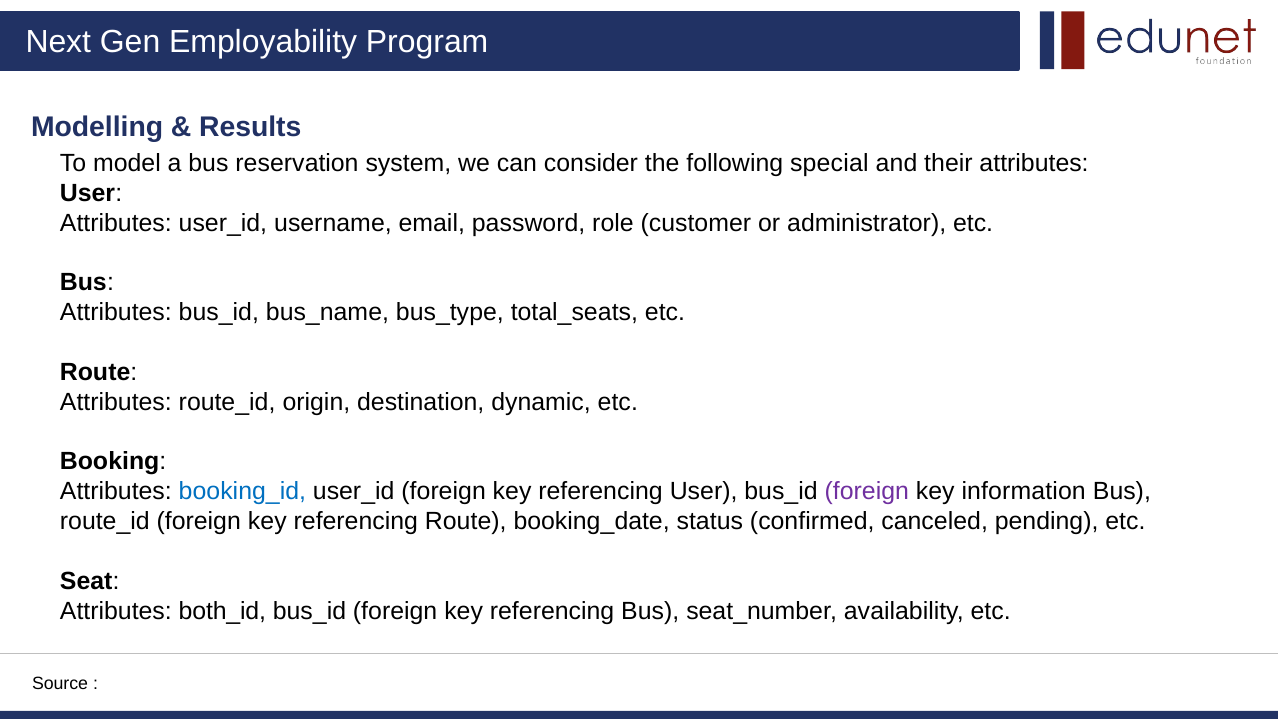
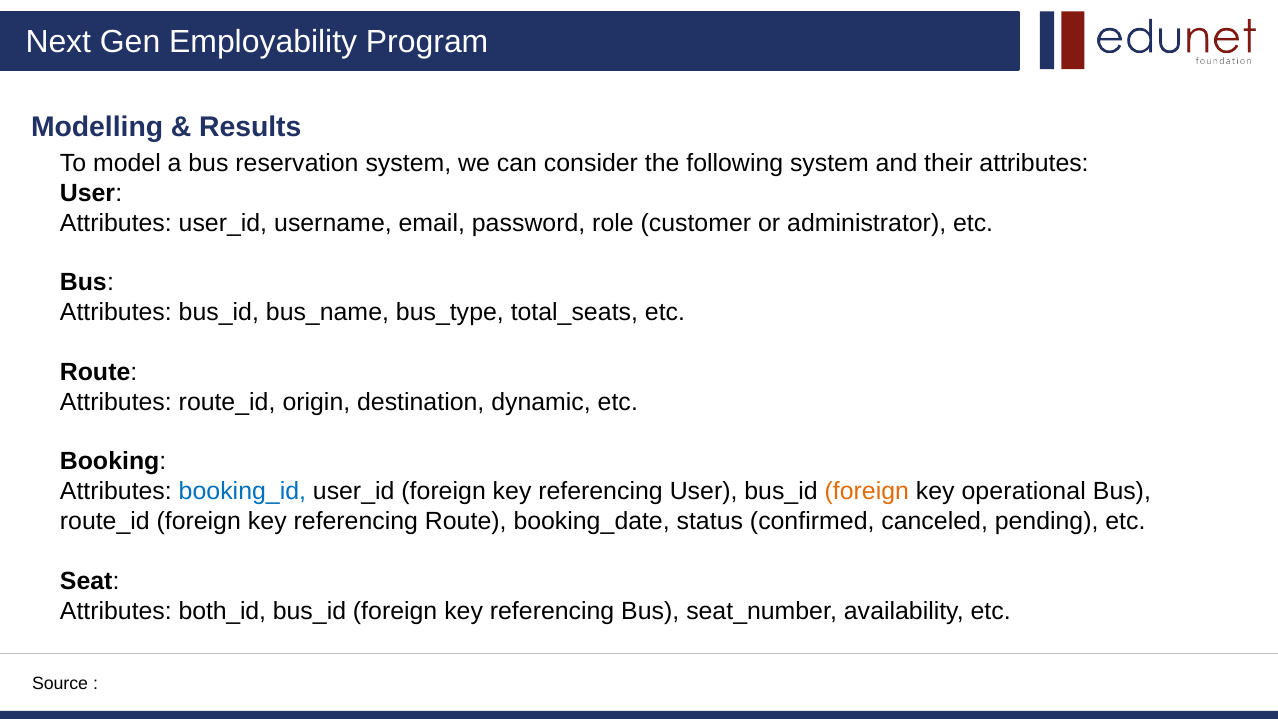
following special: special -> system
foreign at (867, 492) colour: purple -> orange
information: information -> operational
